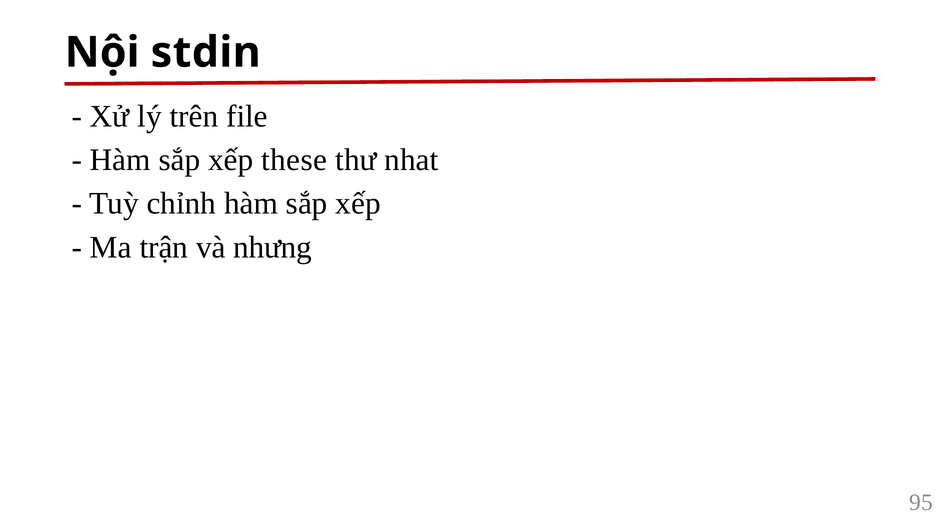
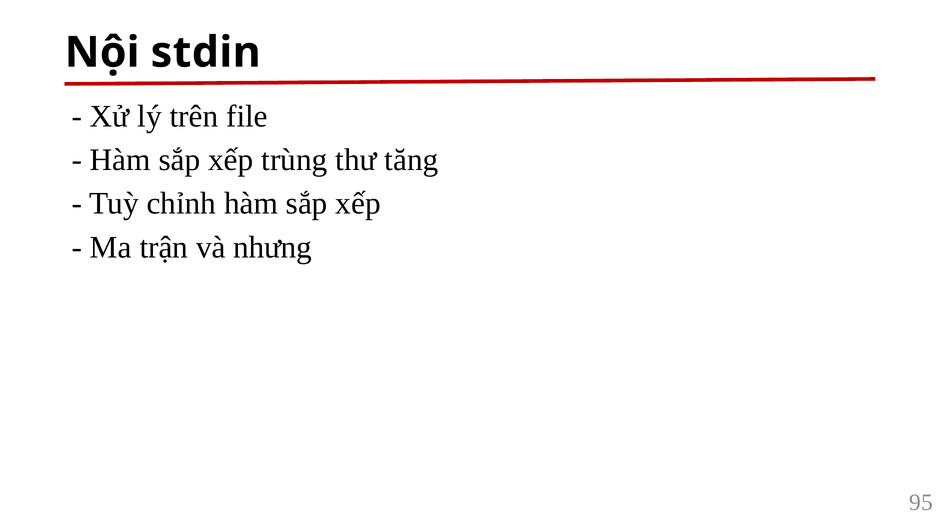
these: these -> trùng
nhat: nhat -> tăng
